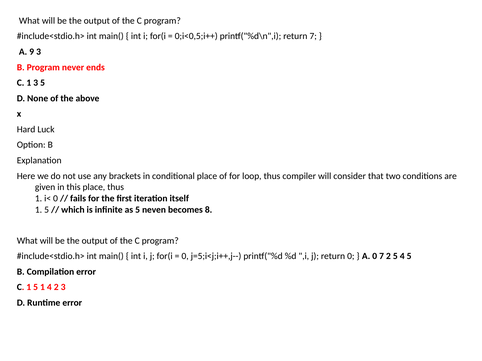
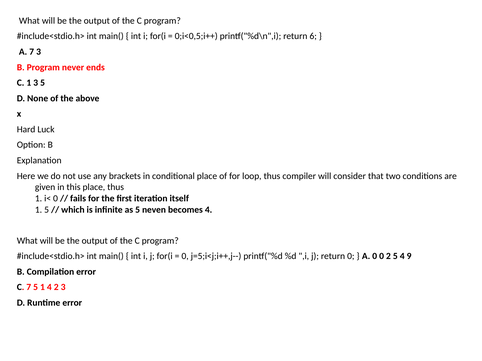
return 7: 7 -> 6
A 9: 9 -> 7
becomes 8: 8 -> 4
0 7: 7 -> 0
4 5: 5 -> 9
1 at (29, 288): 1 -> 7
